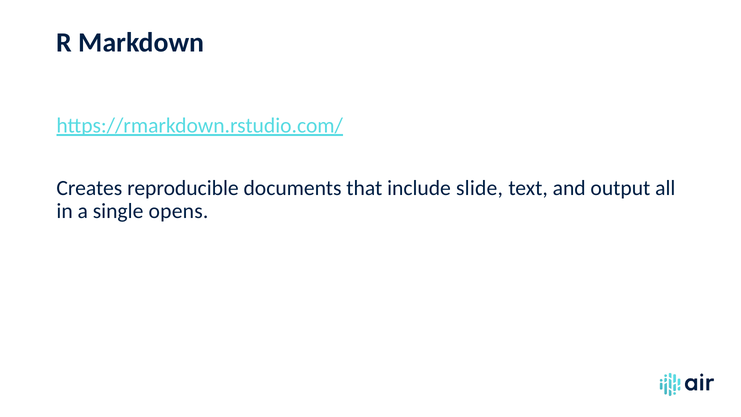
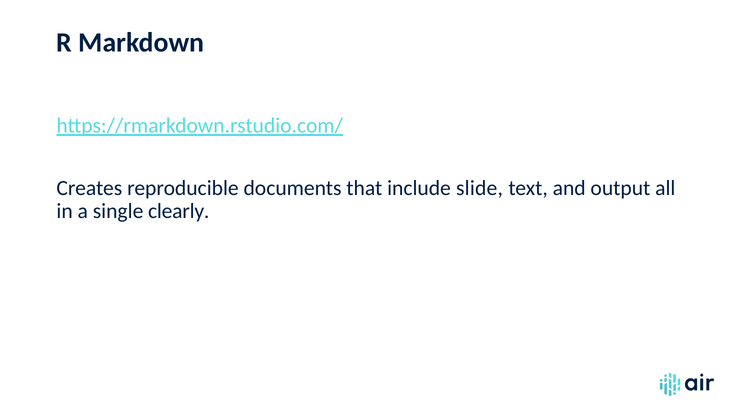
opens: opens -> clearly
